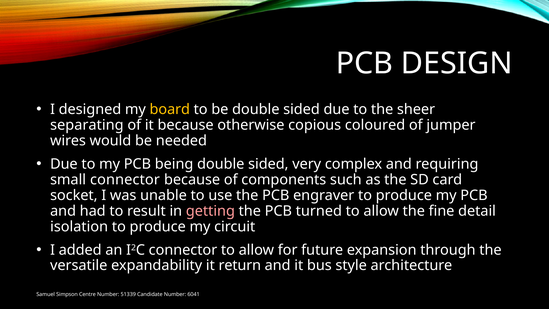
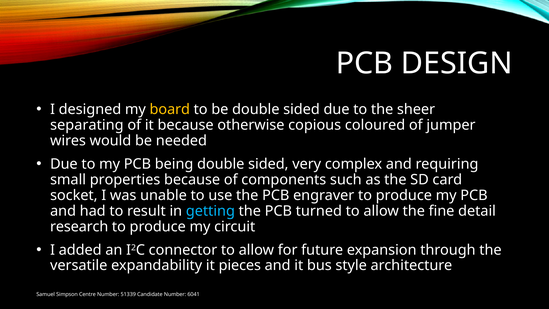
small connector: connector -> properties
getting colour: pink -> light blue
isolation: isolation -> research
return: return -> pieces
